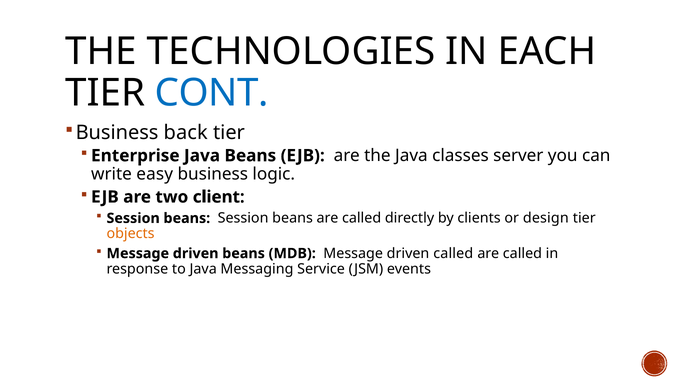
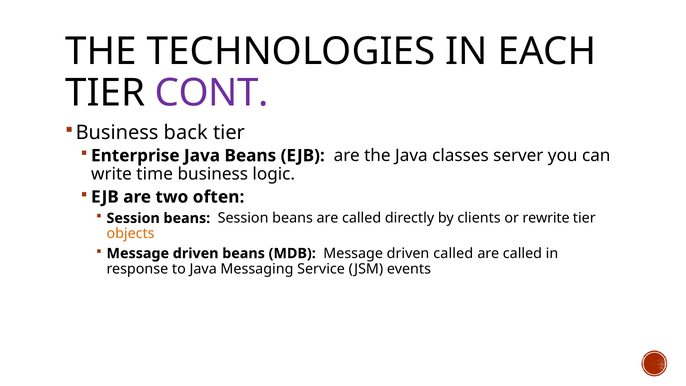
CONT colour: blue -> purple
easy: easy -> time
client: client -> often
design: design -> rewrite
